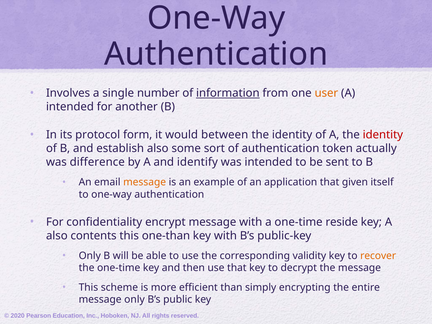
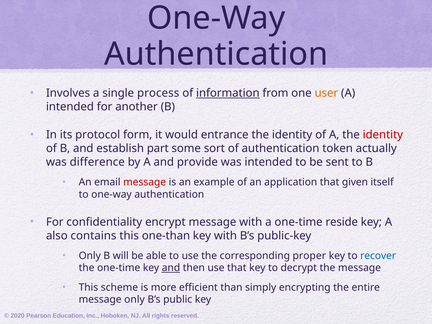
number: number -> process
between: between -> entrance
establish also: also -> part
identify: identify -> provide
message at (145, 182) colour: orange -> red
contents: contents -> contains
validity: validity -> proper
recover colour: orange -> blue
and at (171, 268) underline: none -> present
